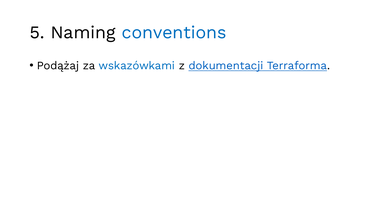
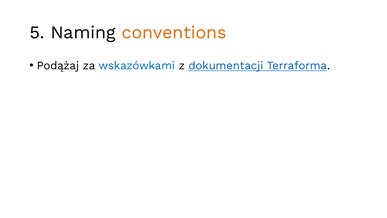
conventions colour: blue -> orange
